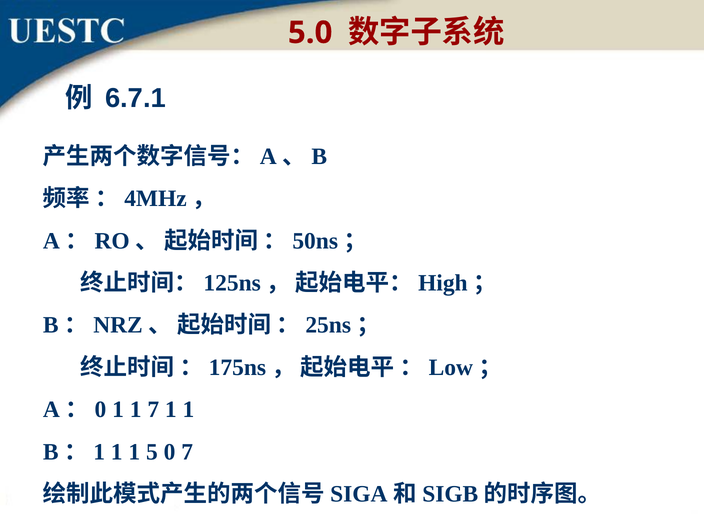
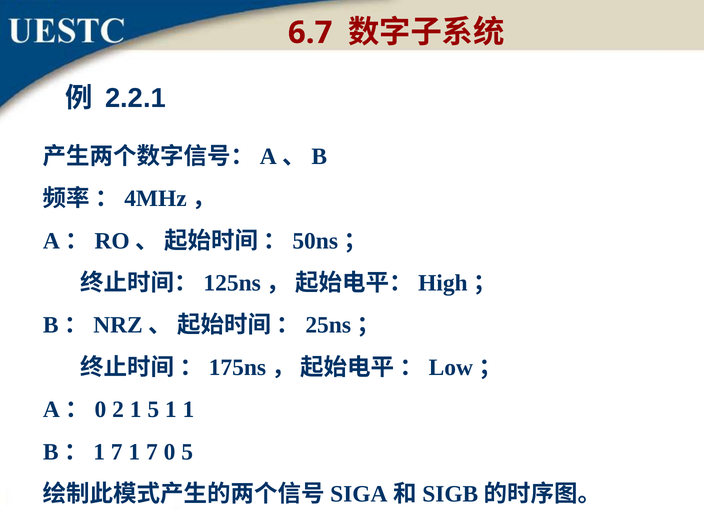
5.0: 5.0 -> 6.7
6.7.1: 6.7.1 -> 2.2.1
A：0 1: 1 -> 2
1 7: 7 -> 5
B：1 1: 1 -> 7
1 5: 5 -> 7
0 7: 7 -> 5
